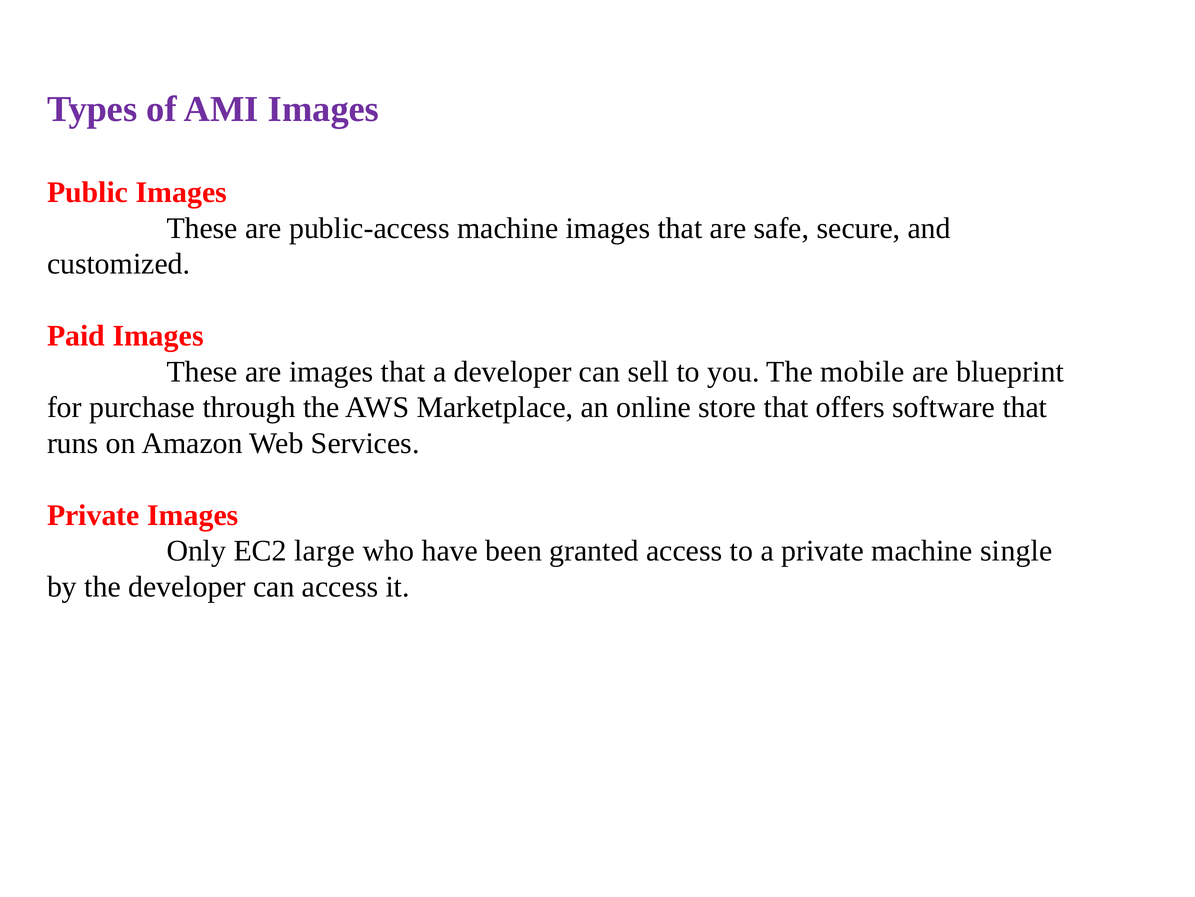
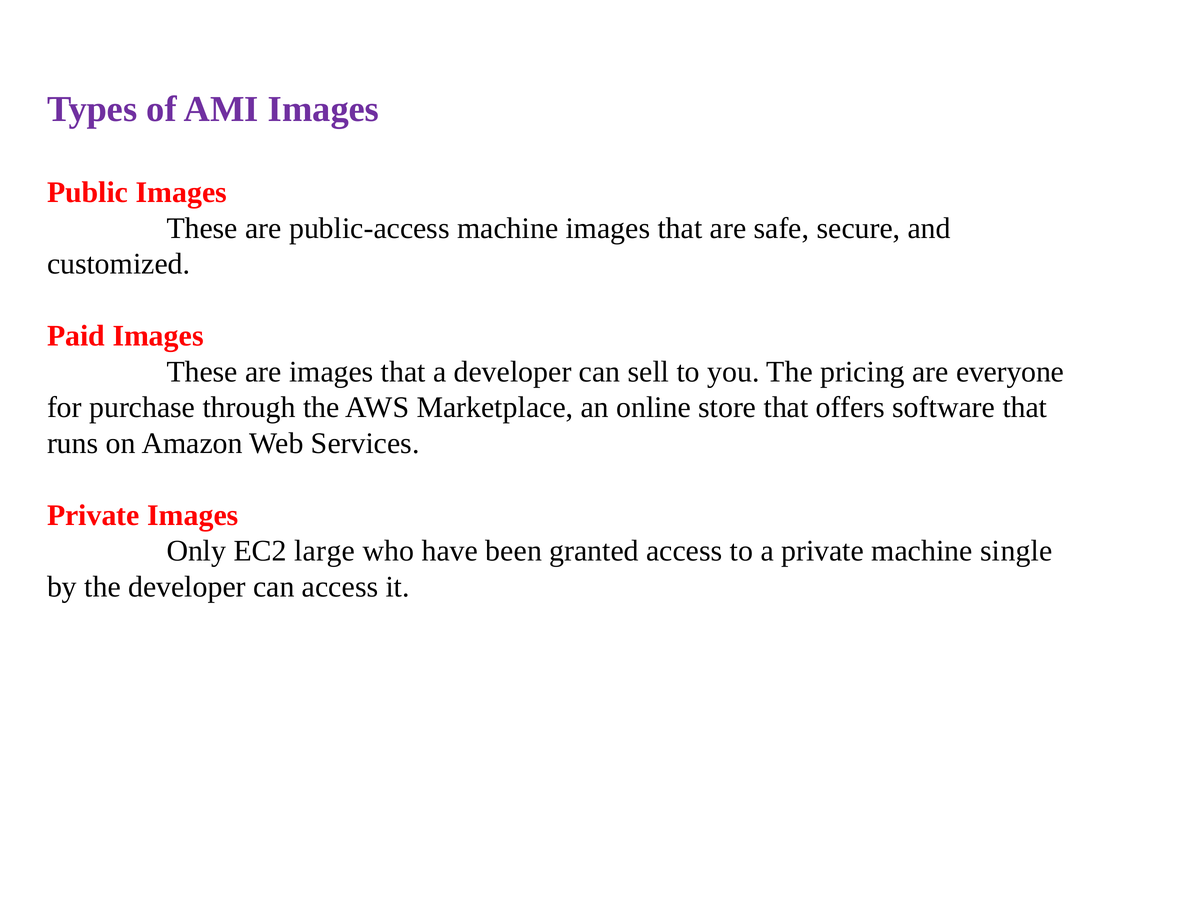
mobile: mobile -> pricing
blueprint: blueprint -> everyone
